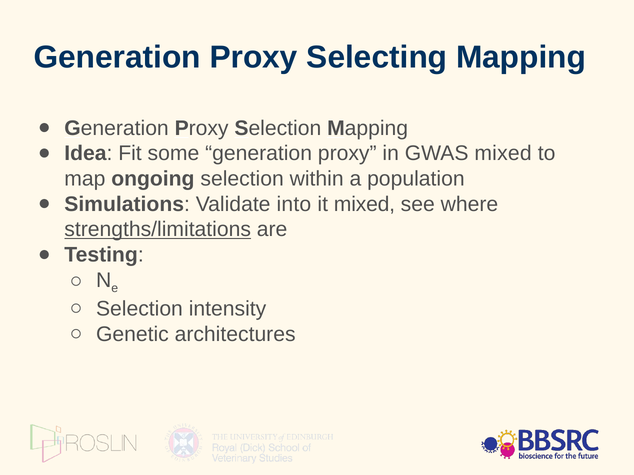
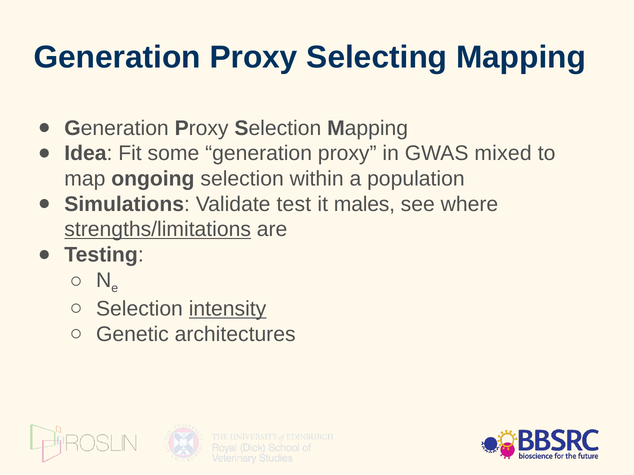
into: into -> test
it mixed: mixed -> males
intensity underline: none -> present
